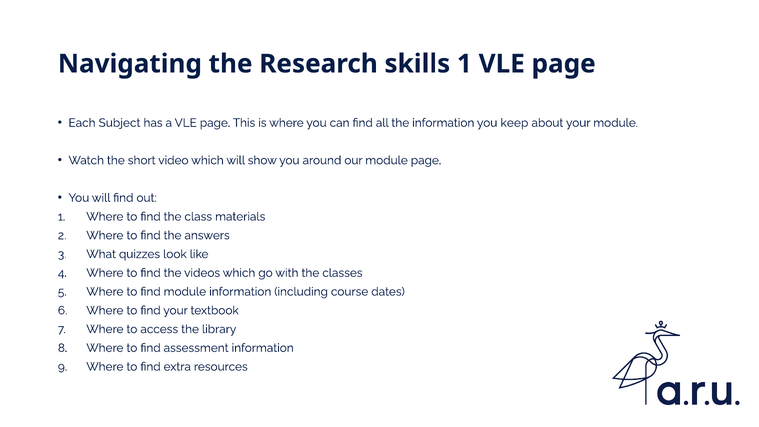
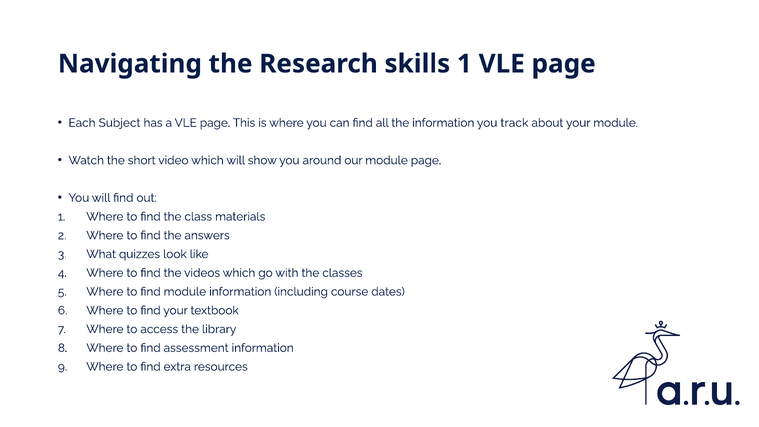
keep: keep -> track
